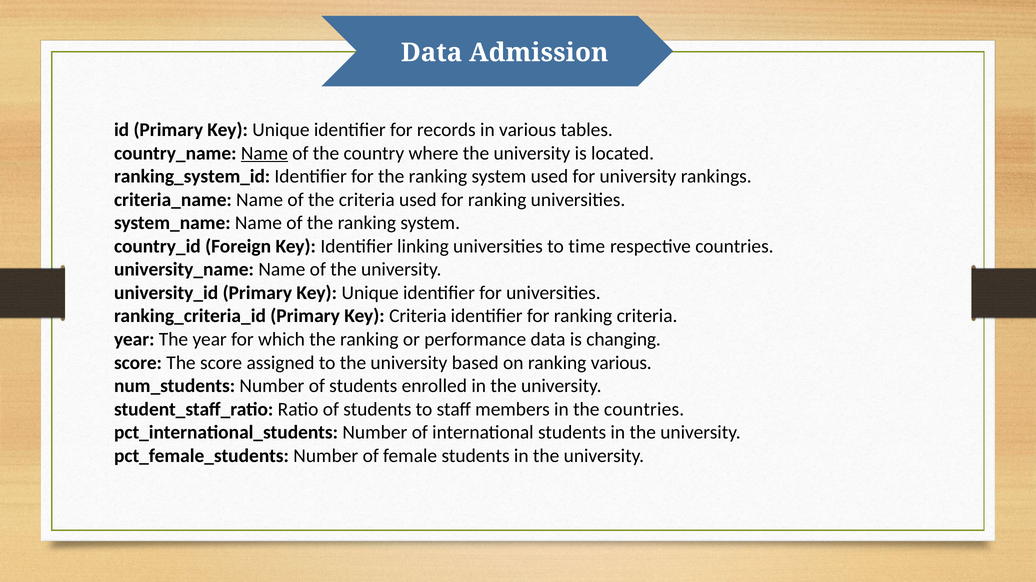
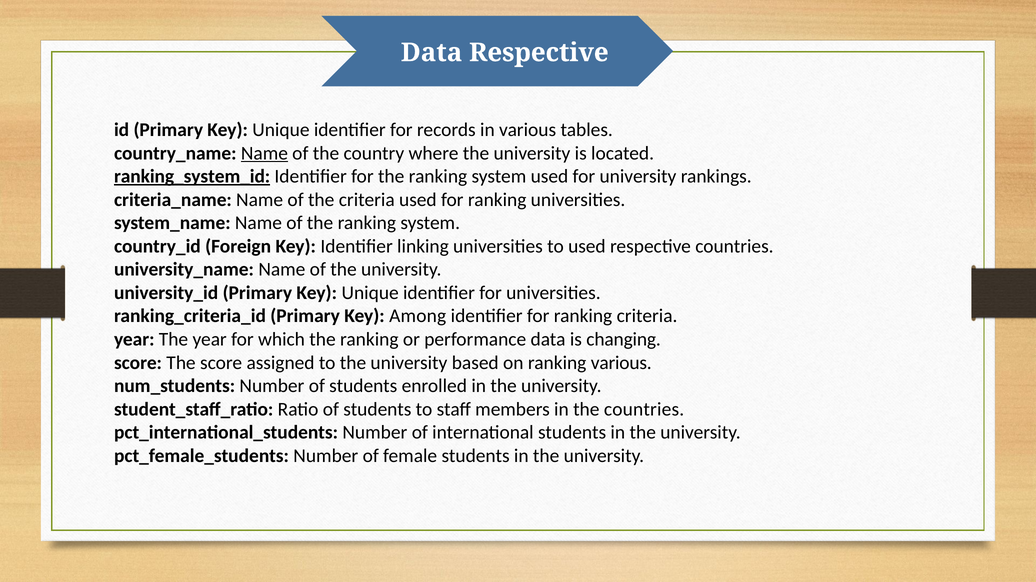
Data Admission: Admission -> Respective
ranking_system_id underline: none -> present
to time: time -> used
Key Criteria: Criteria -> Among
